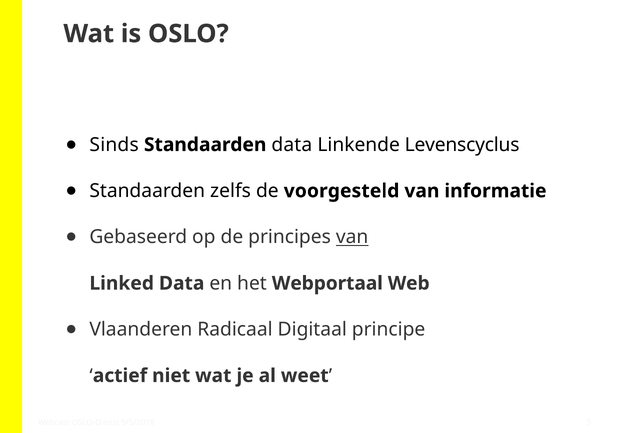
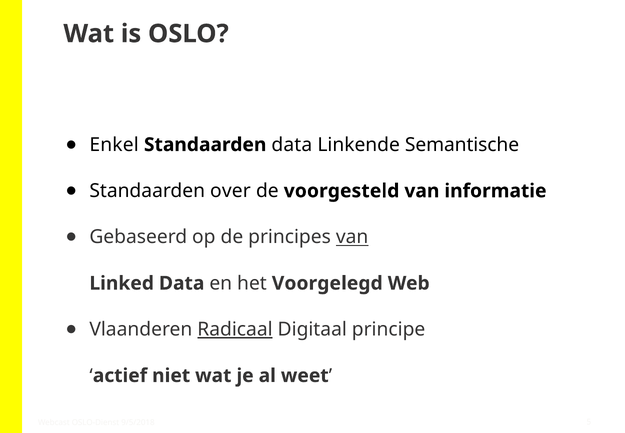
Sinds: Sinds -> Enkel
Levenscyclus: Levenscyclus -> Semantische
zelfs: zelfs -> over
Webportaal: Webportaal -> Voorgelegd
Radicaal underline: none -> present
